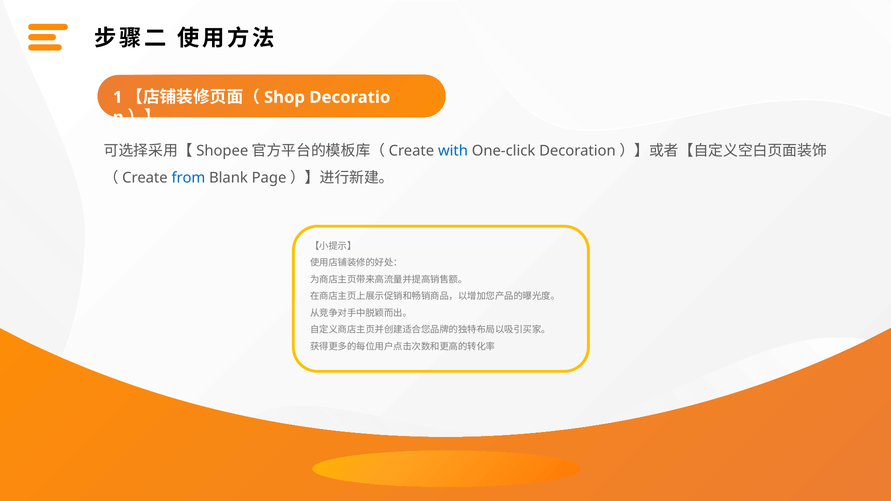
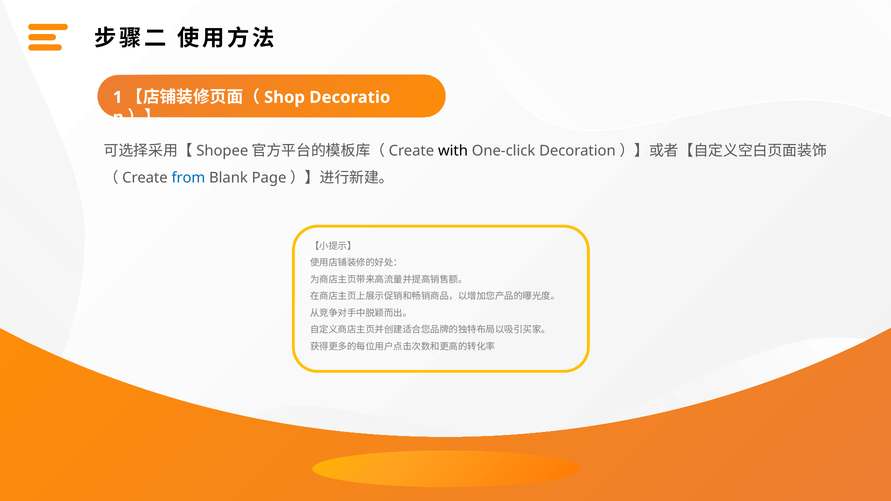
with colour: blue -> black
